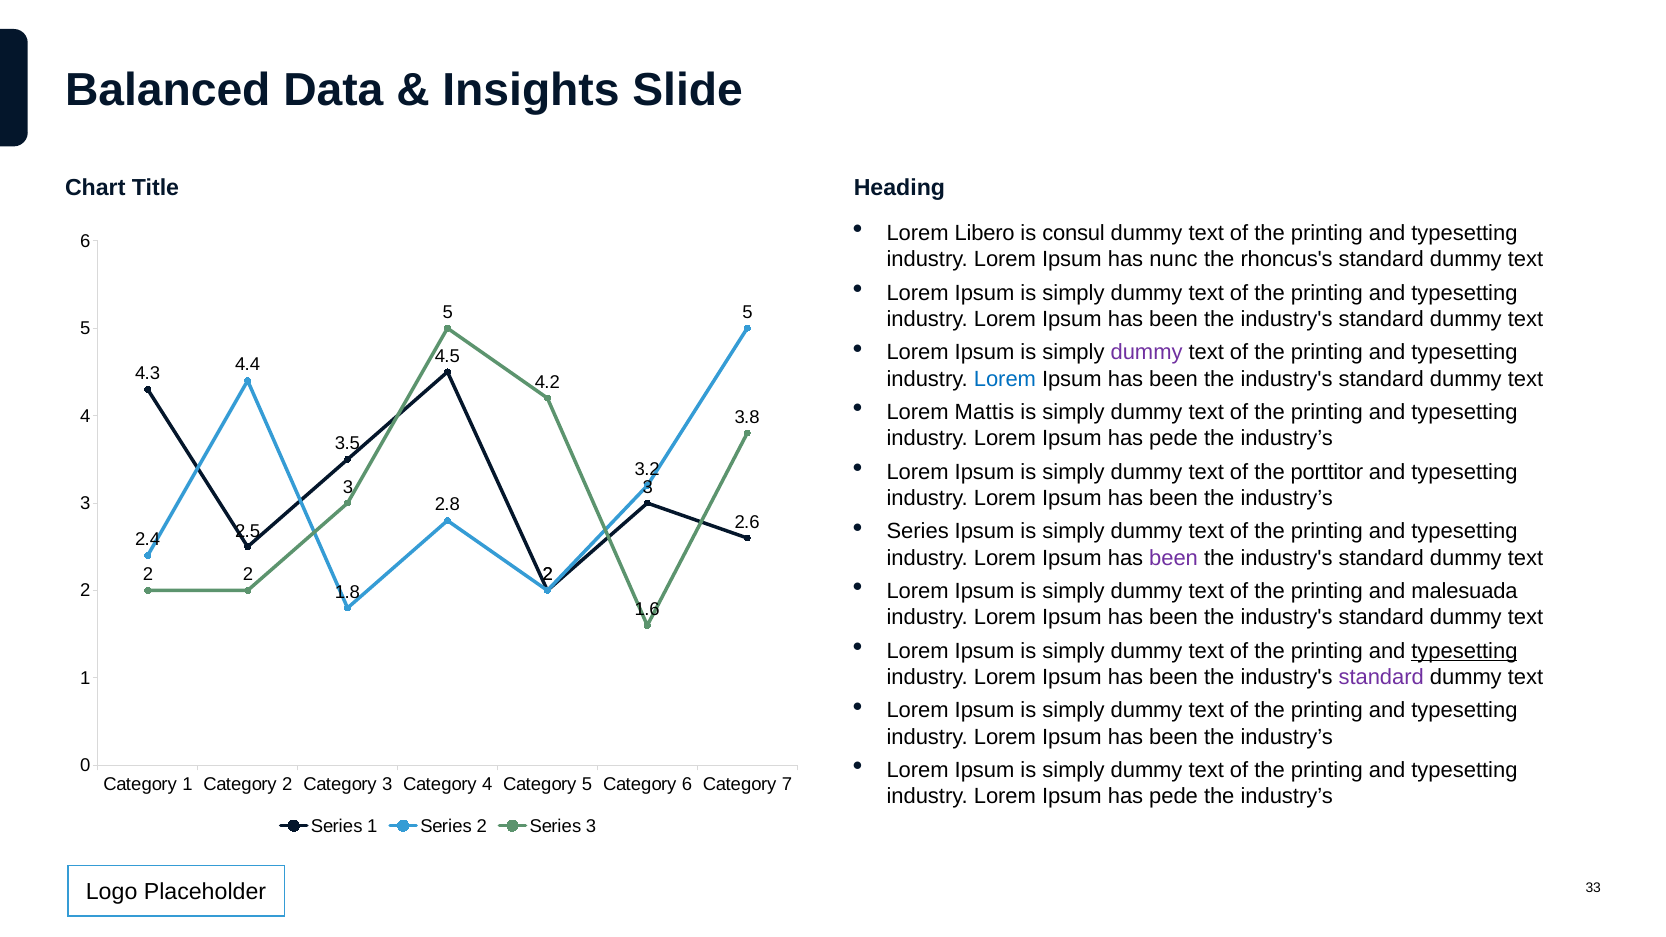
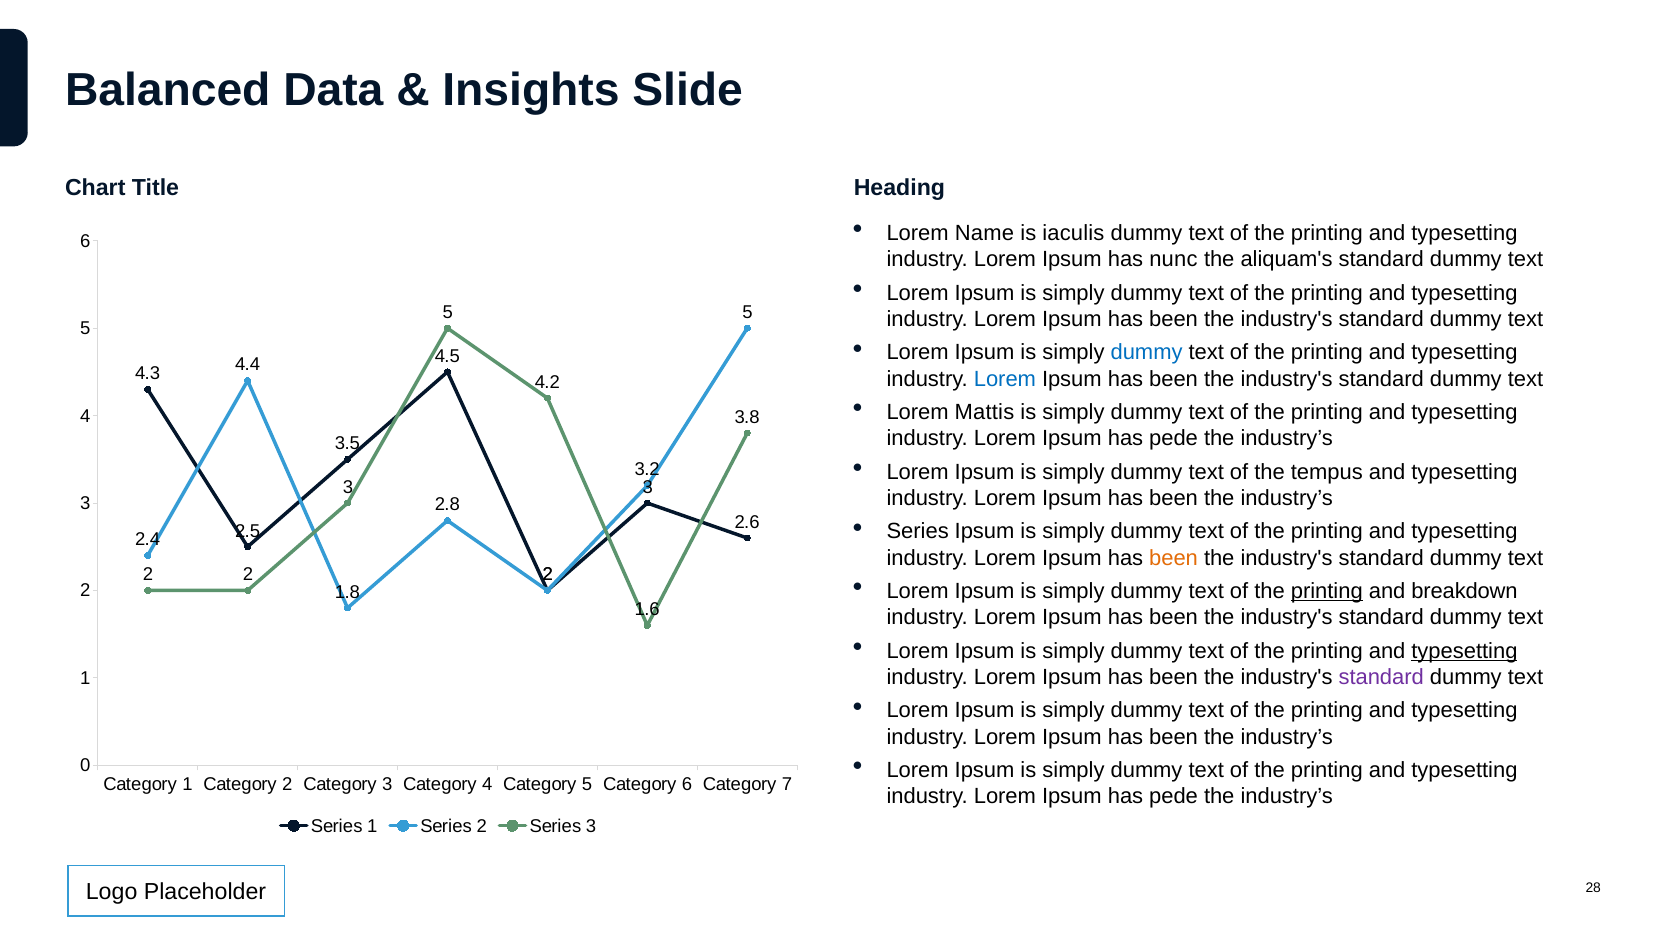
Libero: Libero -> Name
consul: consul -> iaculis
rhoncus's: rhoncus's -> aliquam's
dummy at (1147, 352) colour: purple -> blue
porttitor: porttitor -> tempus
been at (1174, 558) colour: purple -> orange
printing at (1327, 591) underline: none -> present
malesuada: malesuada -> breakdown
33: 33 -> 28
